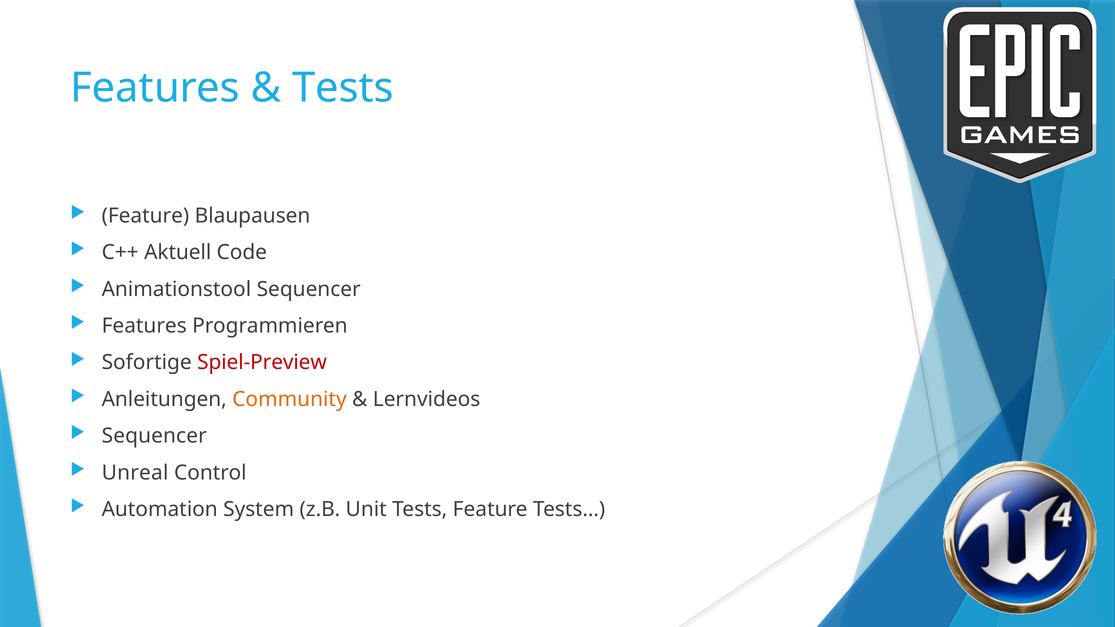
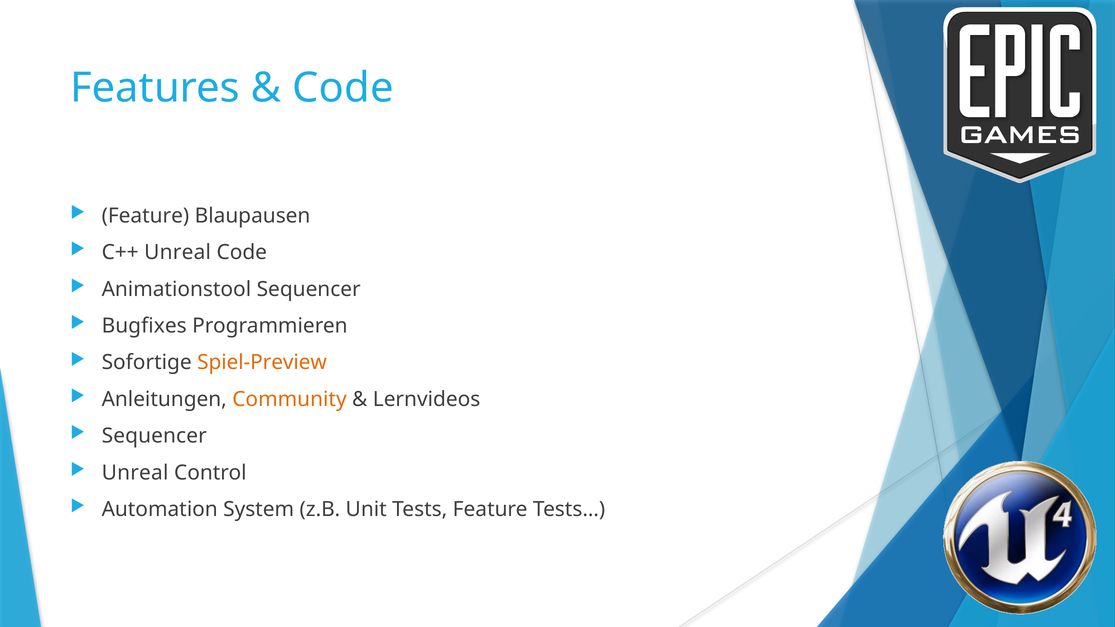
Tests at (343, 88): Tests -> Code
C++ Aktuell: Aktuell -> Unreal
Features at (144, 326): Features -> Bugfixes
Spiel-Preview colour: red -> orange
